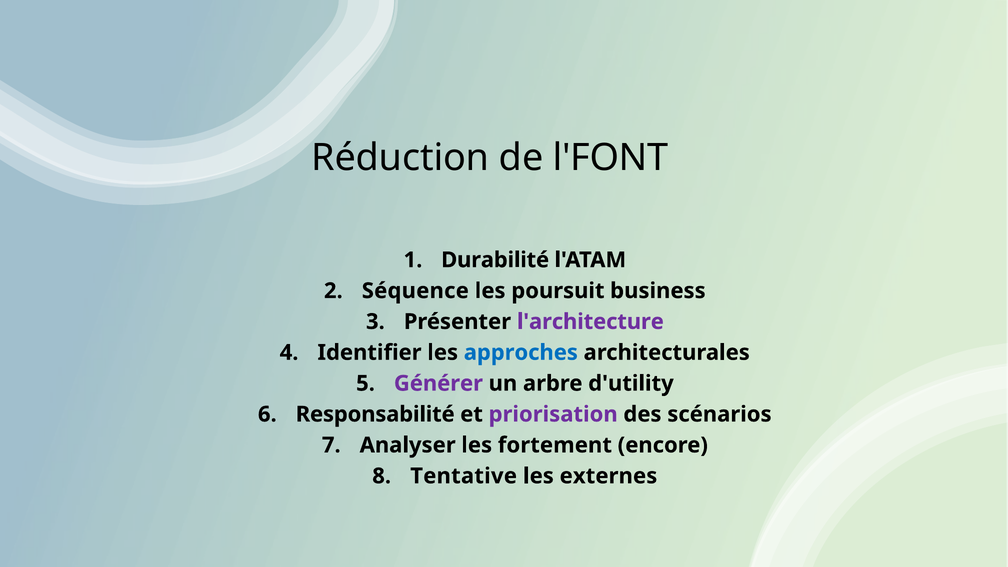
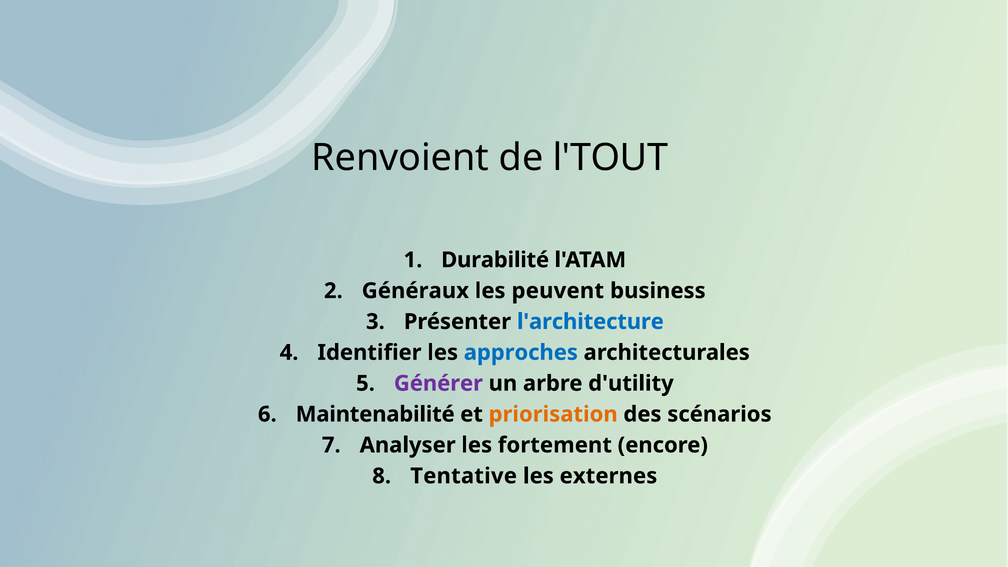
Réduction: Réduction -> Renvoient
l'FONT: l'FONT -> l'TOUT
Séquence: Séquence -> Généraux
poursuit: poursuit -> peuvent
l'architecture colour: purple -> blue
Responsabilité: Responsabilité -> Maintenabilité
priorisation colour: purple -> orange
